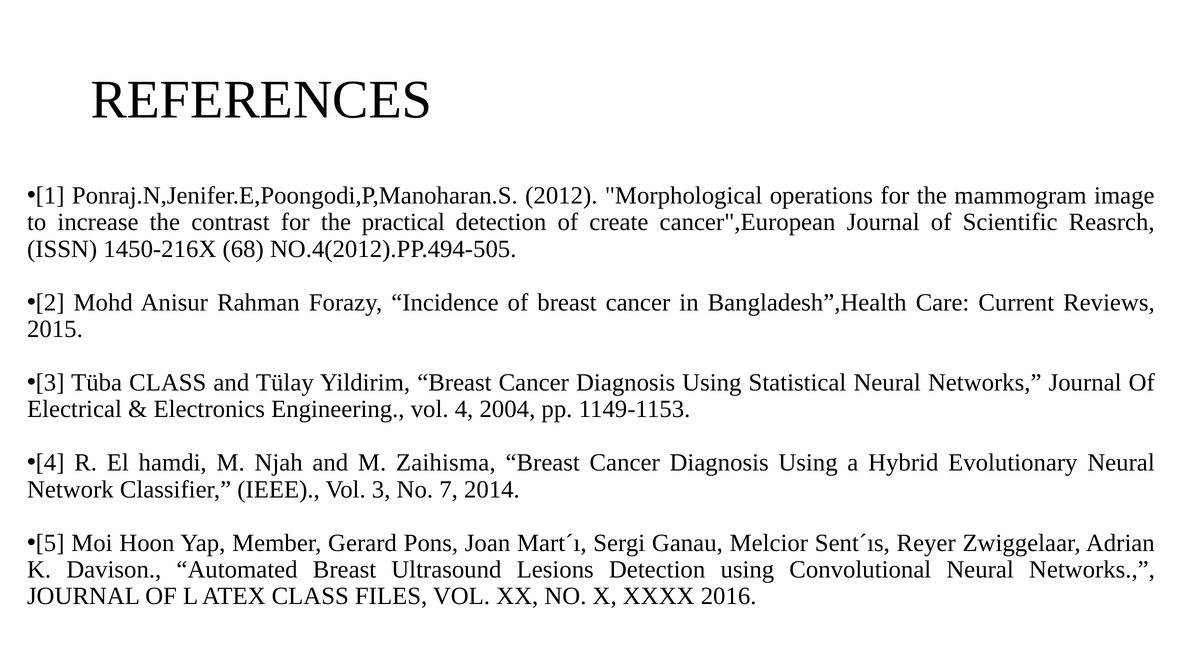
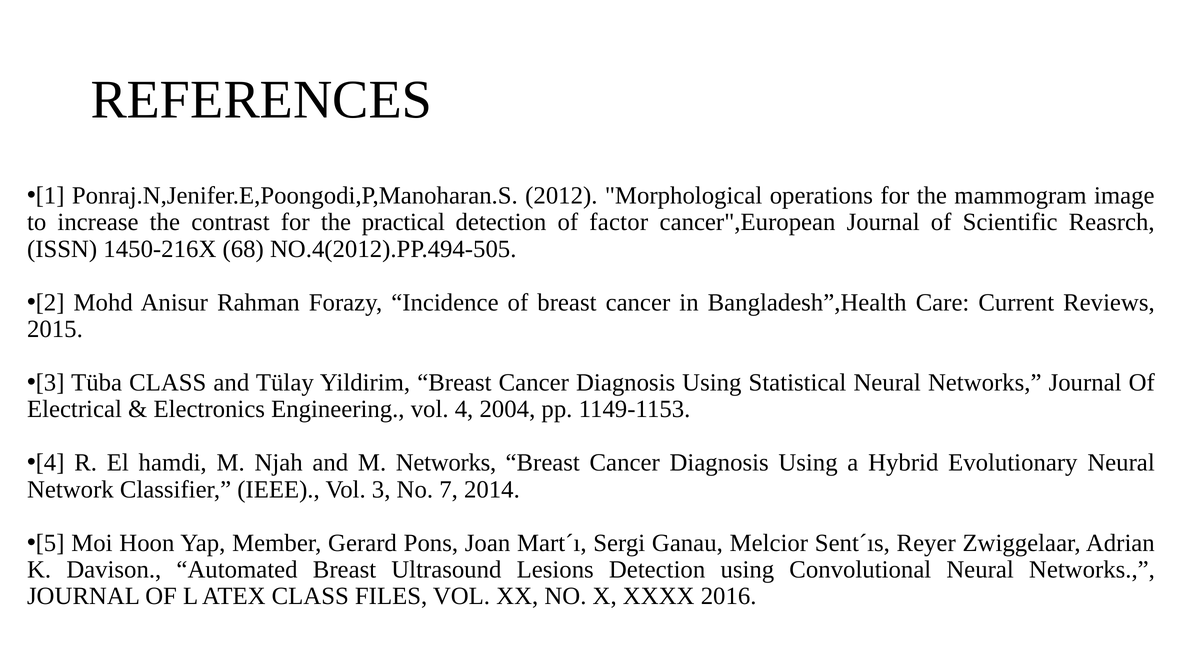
create: create -> factor
M Zaihisma: Zaihisma -> Networks
